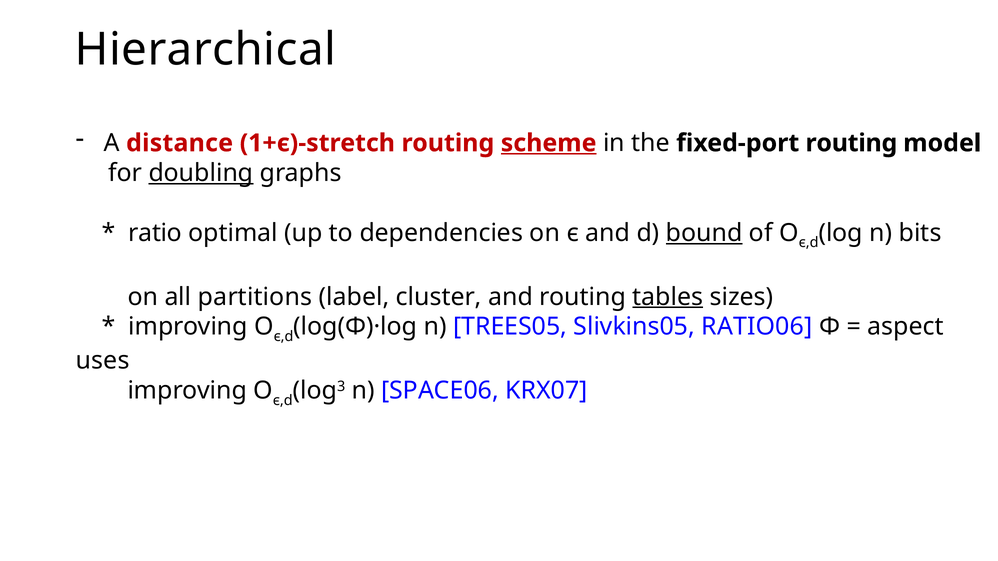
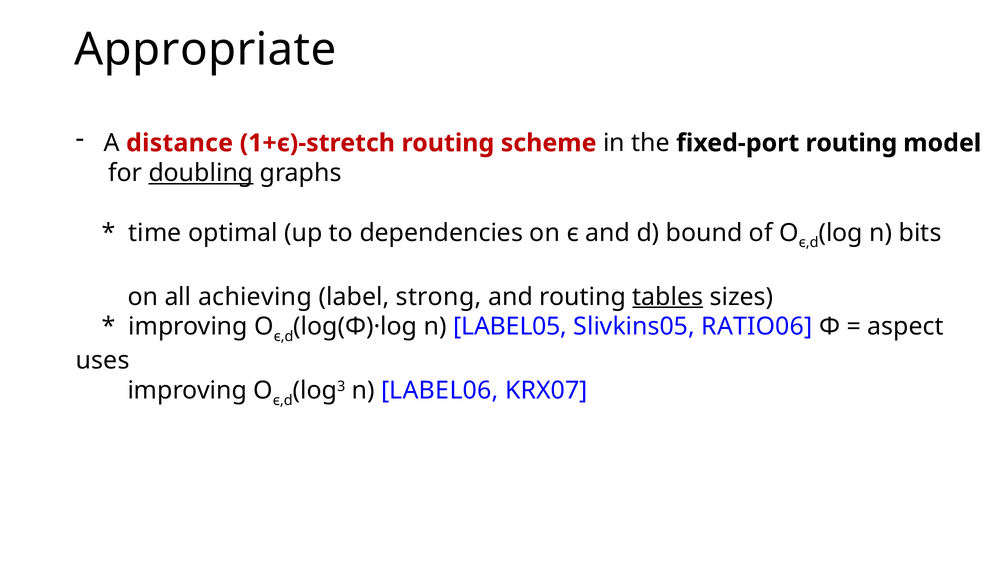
Hierarchical: Hierarchical -> Appropriate
scheme underline: present -> none
ratio: ratio -> time
bound underline: present -> none
partitions: partitions -> achieving
cluster: cluster -> strong
TREES05: TREES05 -> LABEL05
SPACE06: SPACE06 -> LABEL06
